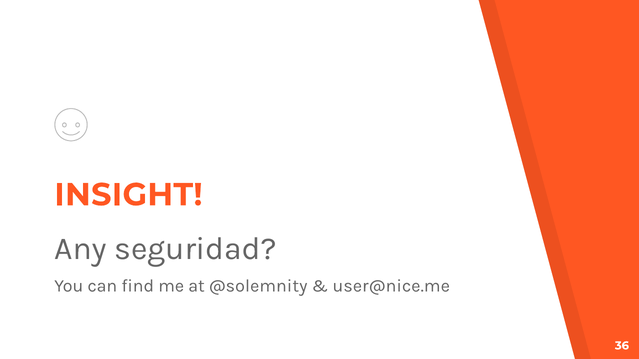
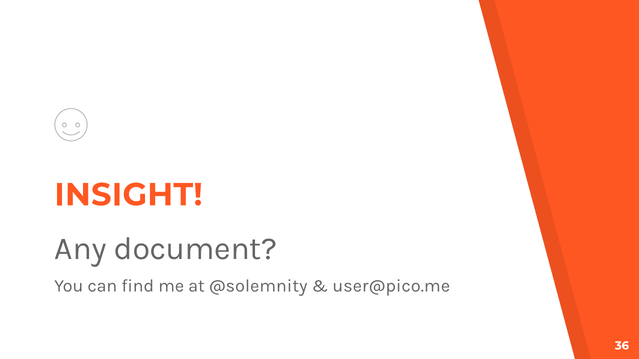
seguridad: seguridad -> document
user@nice.me: user@nice.me -> user@pico.me
